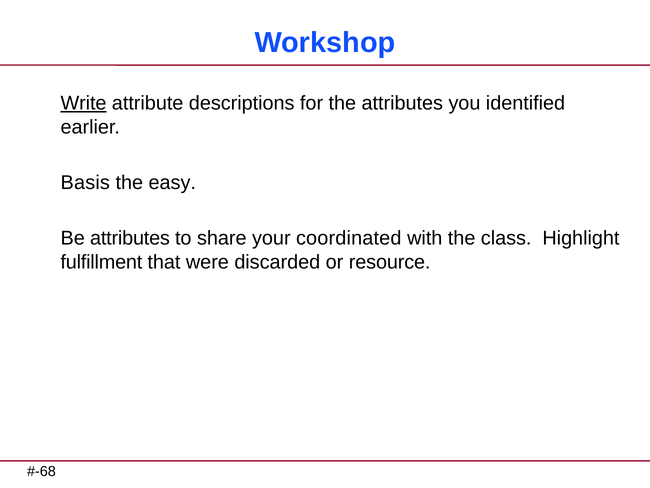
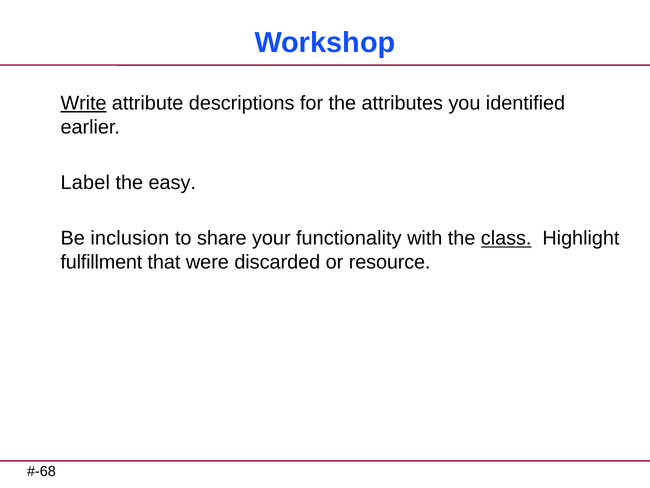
Basis: Basis -> Label
Be attributes: attributes -> inclusion
coordinated: coordinated -> functionality
class underline: none -> present
